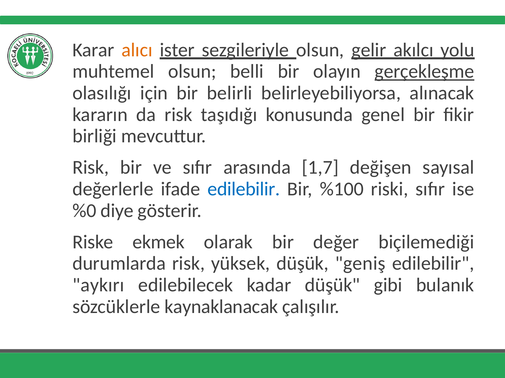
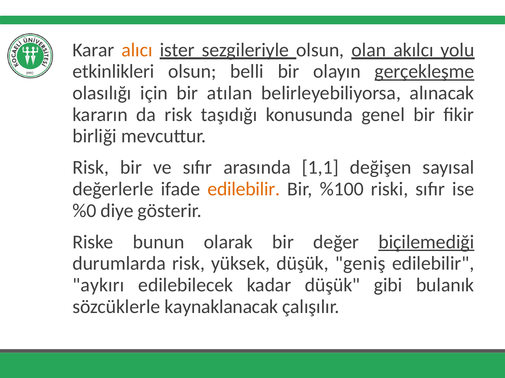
gelir: gelir -> olan
muhtemel: muhtemel -> etkinlikleri
belirli: belirli -> atılan
1,7: 1,7 -> 1,1
edilebilir at (244, 189) colour: blue -> orange
ekmek: ekmek -> bunun
biçilemediği underline: none -> present
